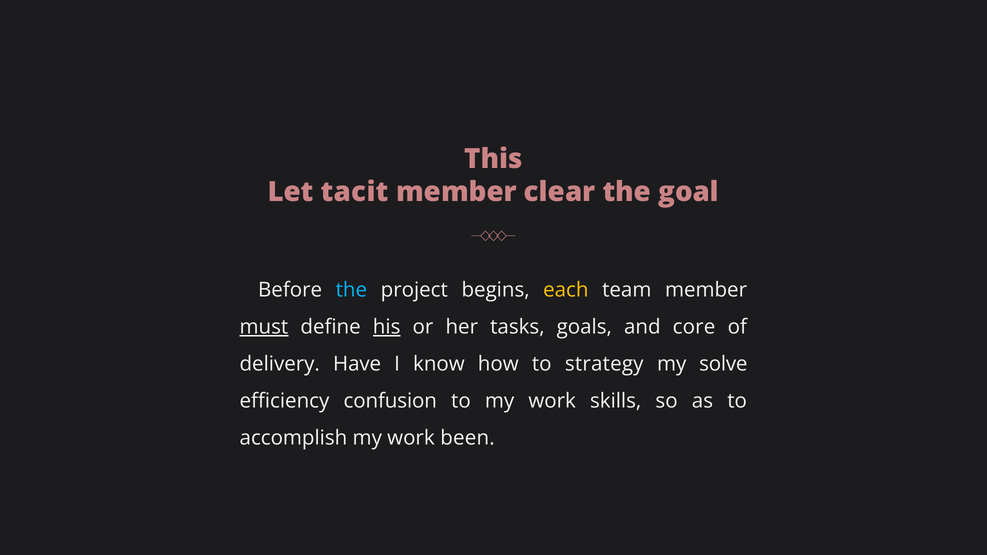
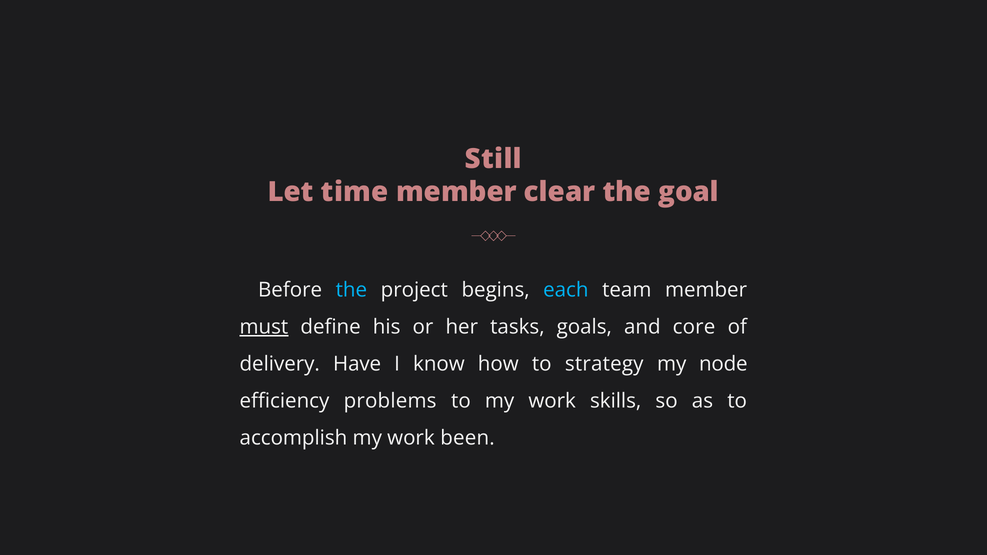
This: This -> Still
tacit: tacit -> time
each colour: yellow -> light blue
his underline: present -> none
solve: solve -> node
confusion: confusion -> problems
